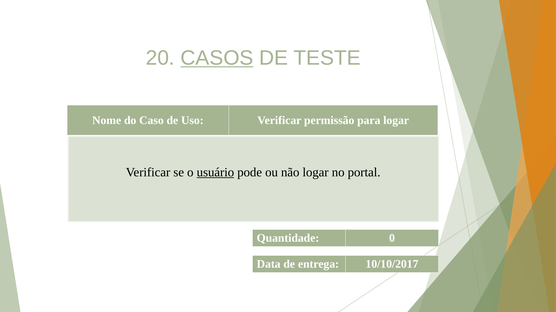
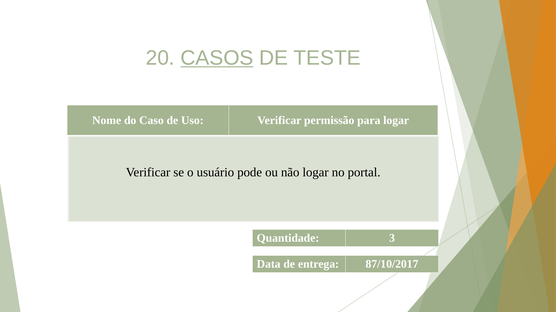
usuário underline: present -> none
0: 0 -> 3
10/10/2017: 10/10/2017 -> 87/10/2017
